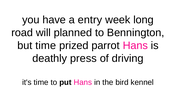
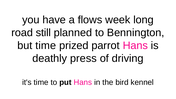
entry: entry -> flows
will: will -> still
